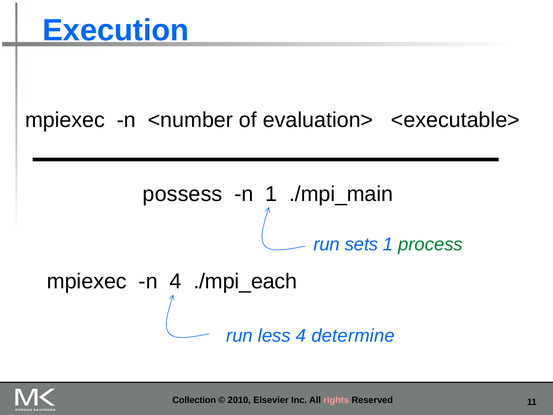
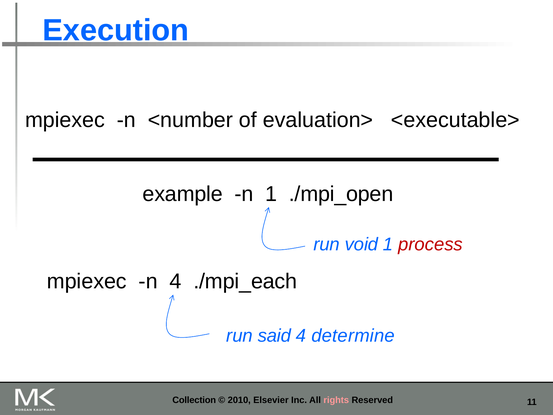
possess: possess -> example
./mpi_main: ./mpi_main -> ./mpi_open
sets: sets -> void
process colour: green -> red
less: less -> said
